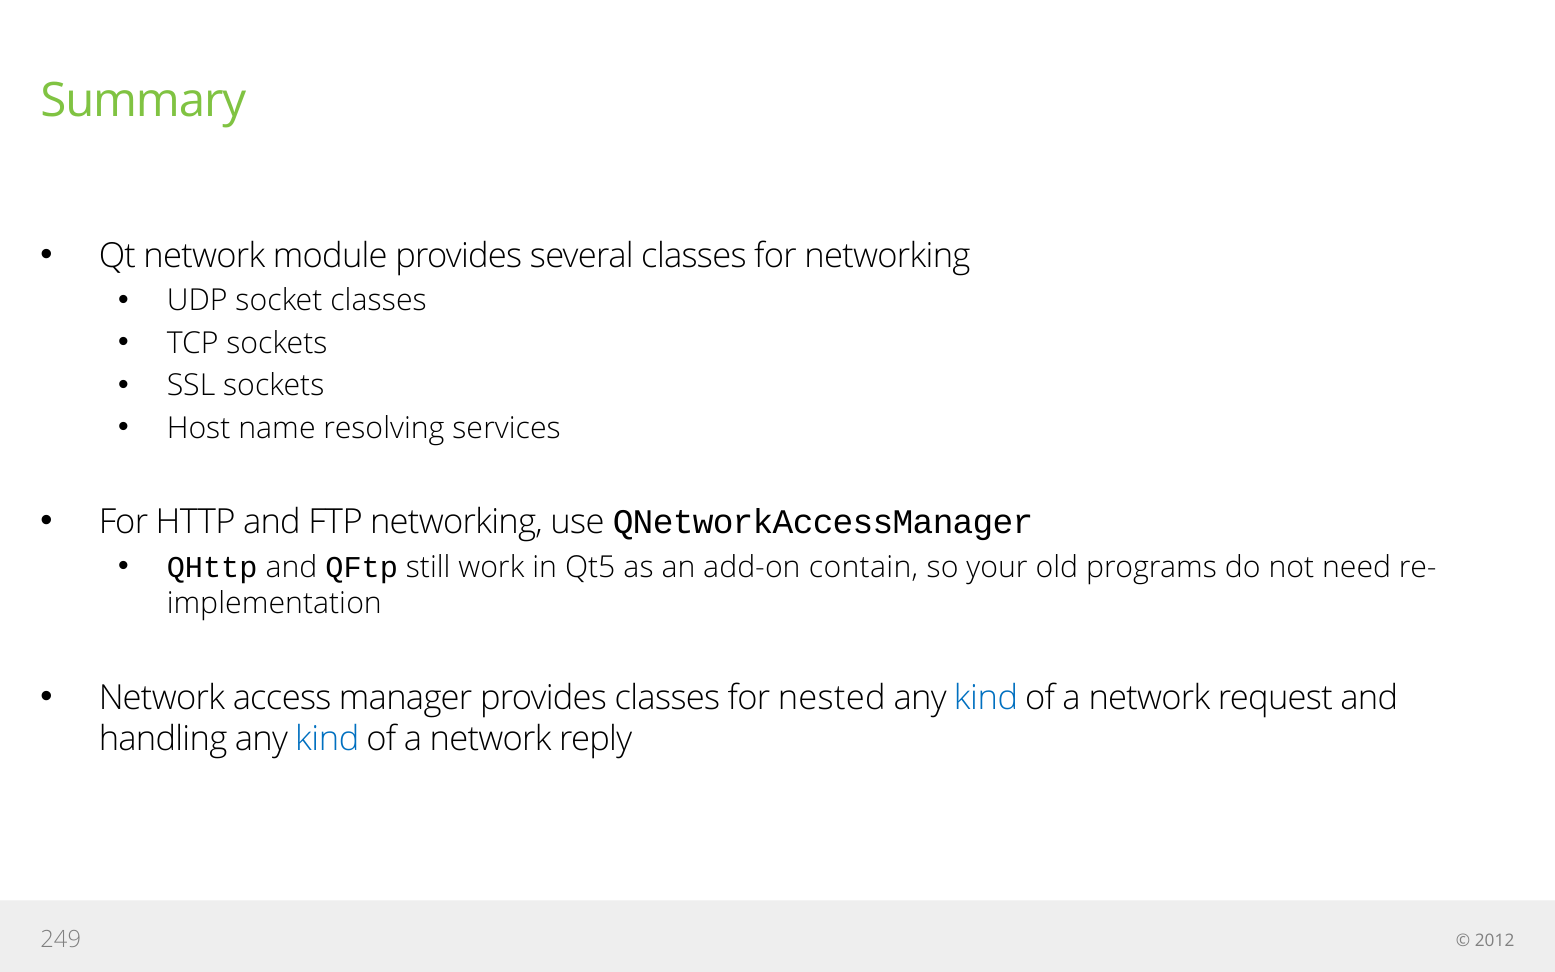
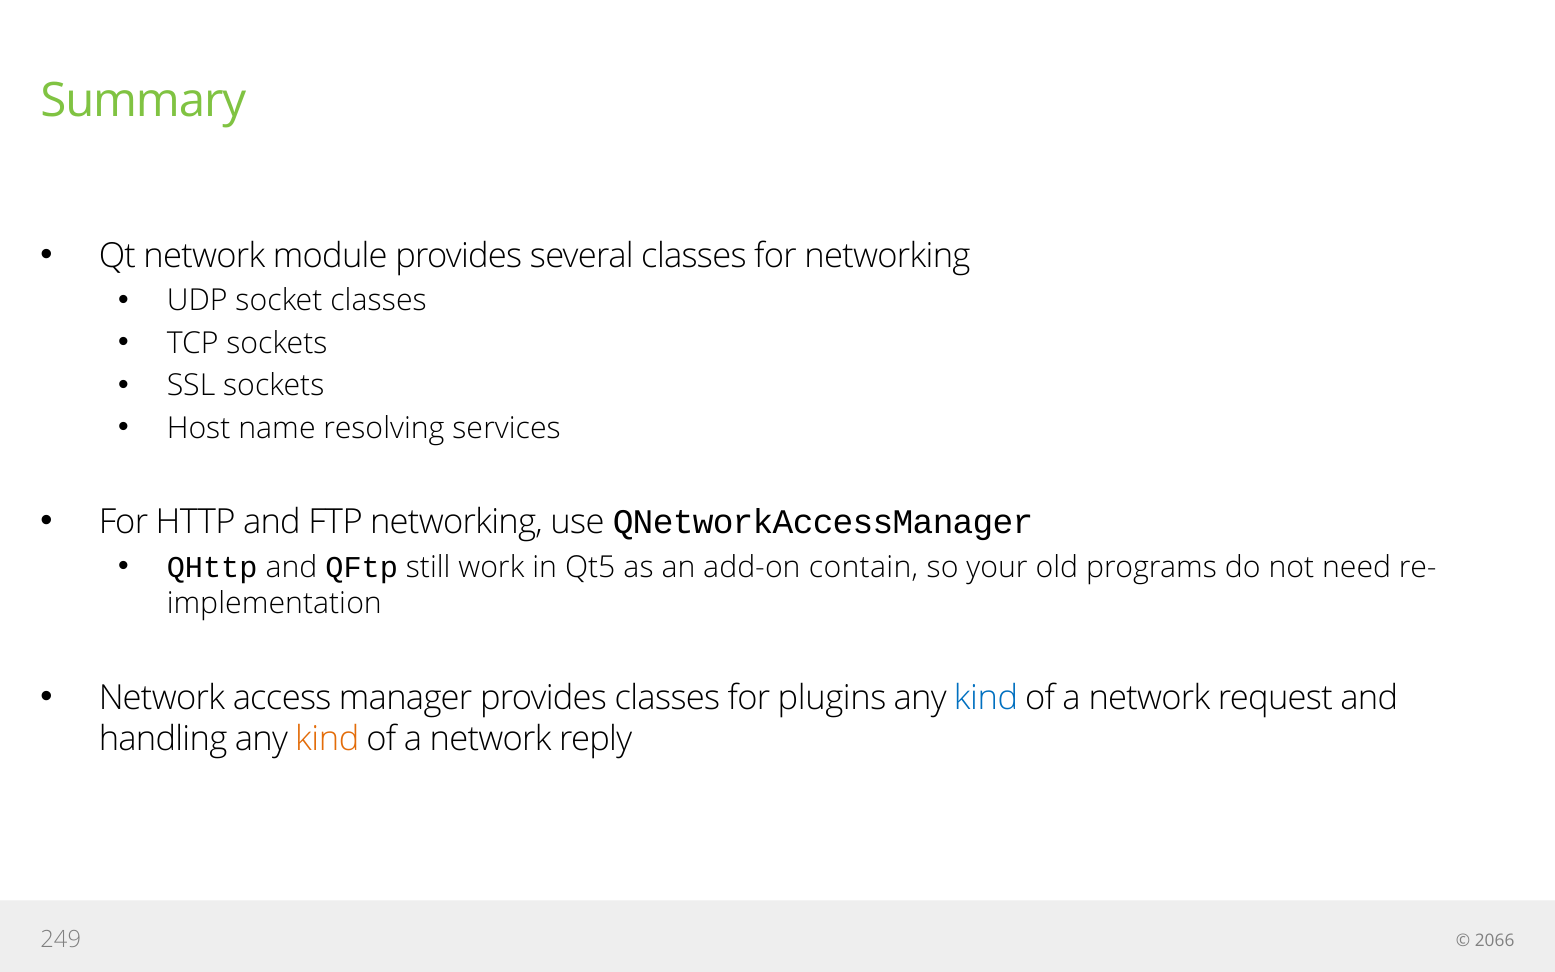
nested: nested -> plugins
kind at (327, 739) colour: blue -> orange
2012: 2012 -> 2066
